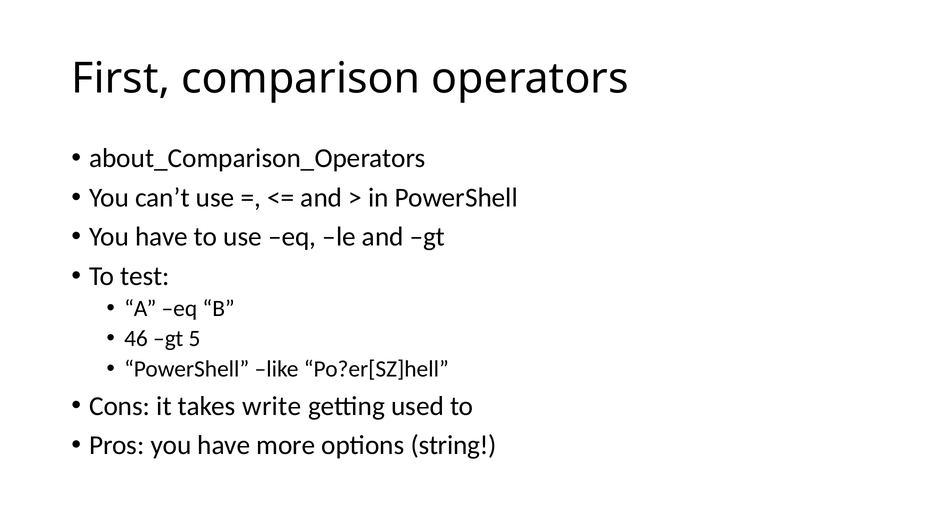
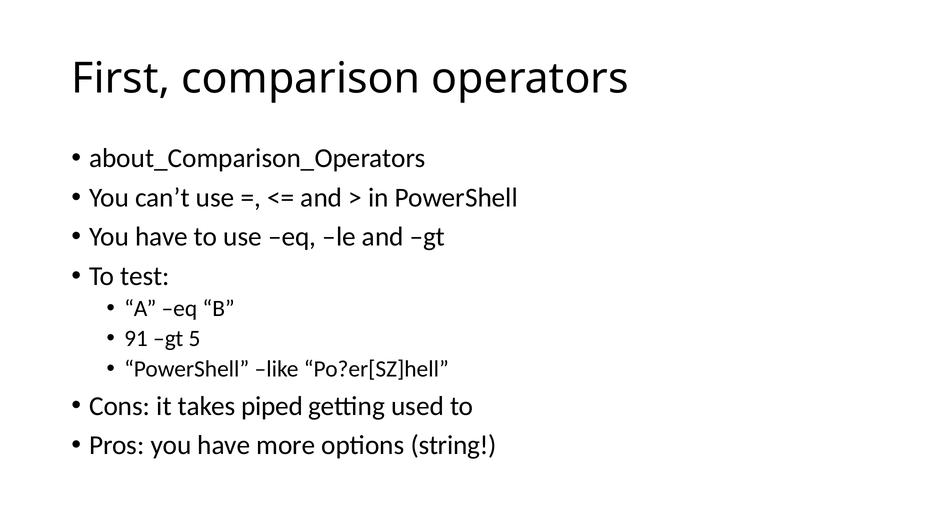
46: 46 -> 91
write: write -> piped
